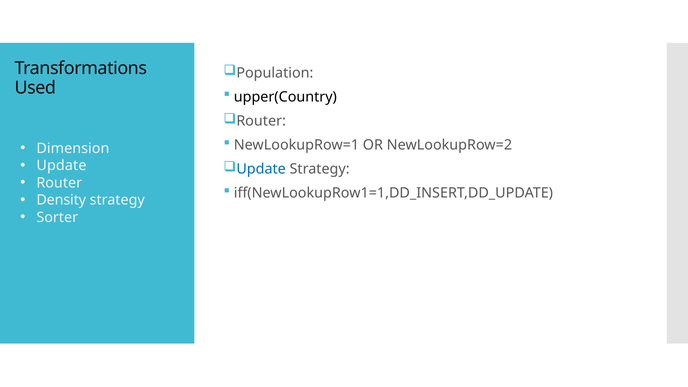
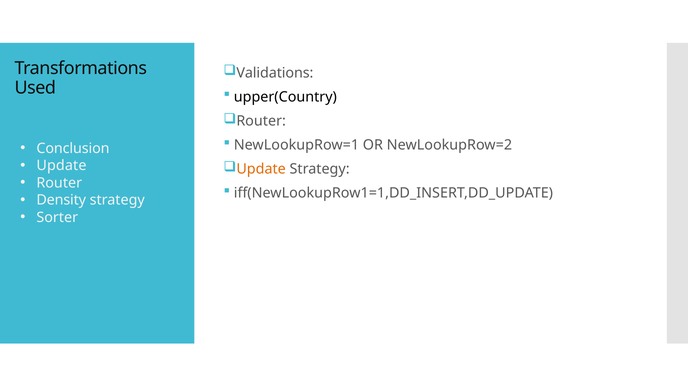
Population: Population -> Validations
Dimension: Dimension -> Conclusion
Update at (261, 169) colour: blue -> orange
